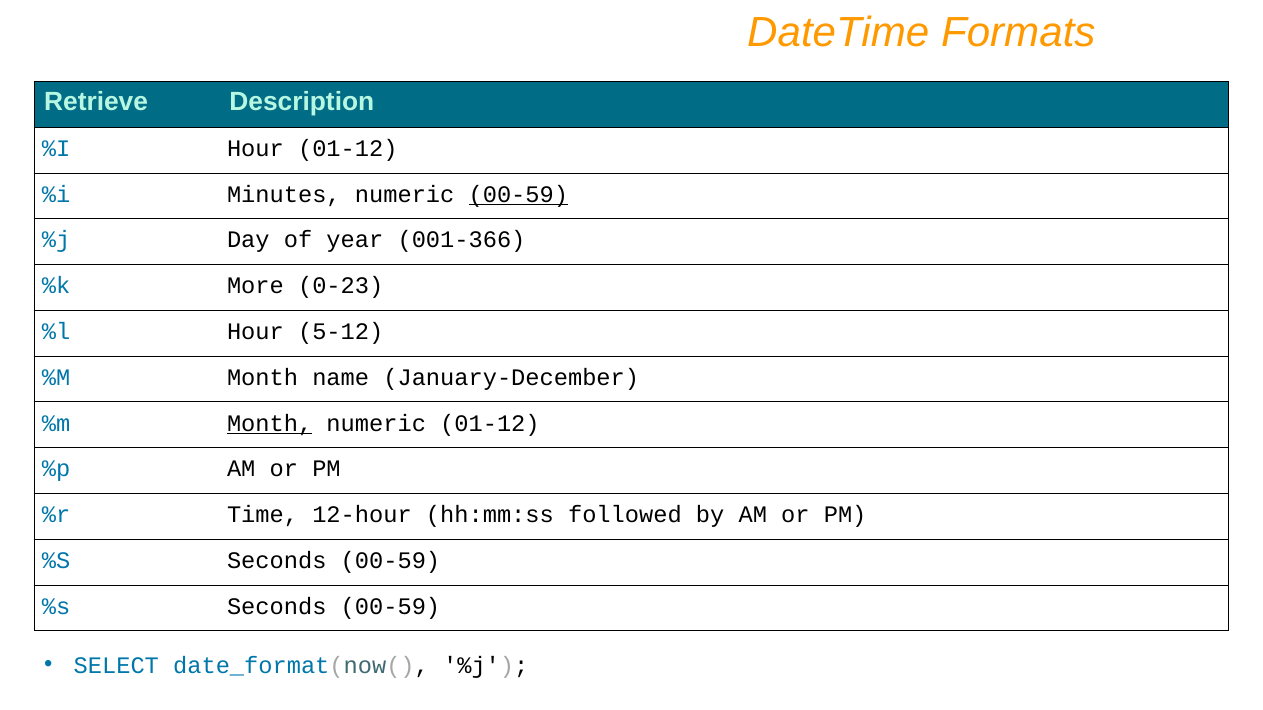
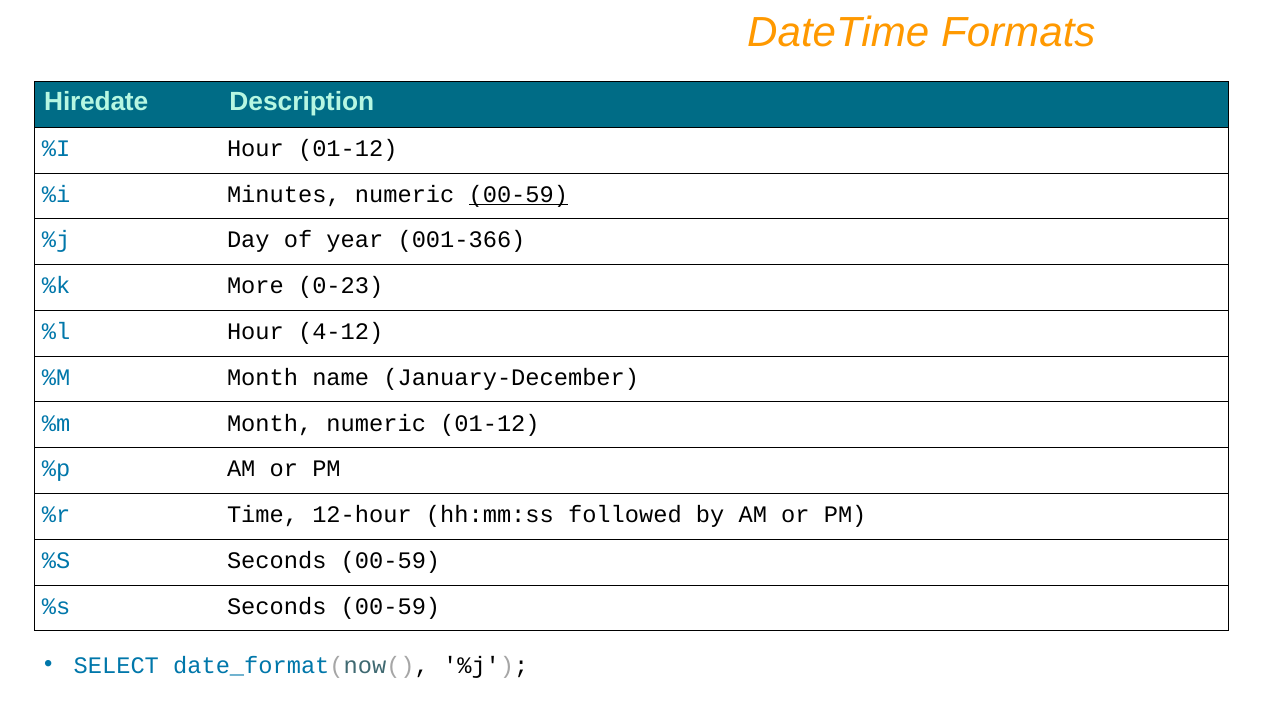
Retrieve: Retrieve -> Hiredate
5-12: 5-12 -> 4-12
Month at (270, 424) underline: present -> none
